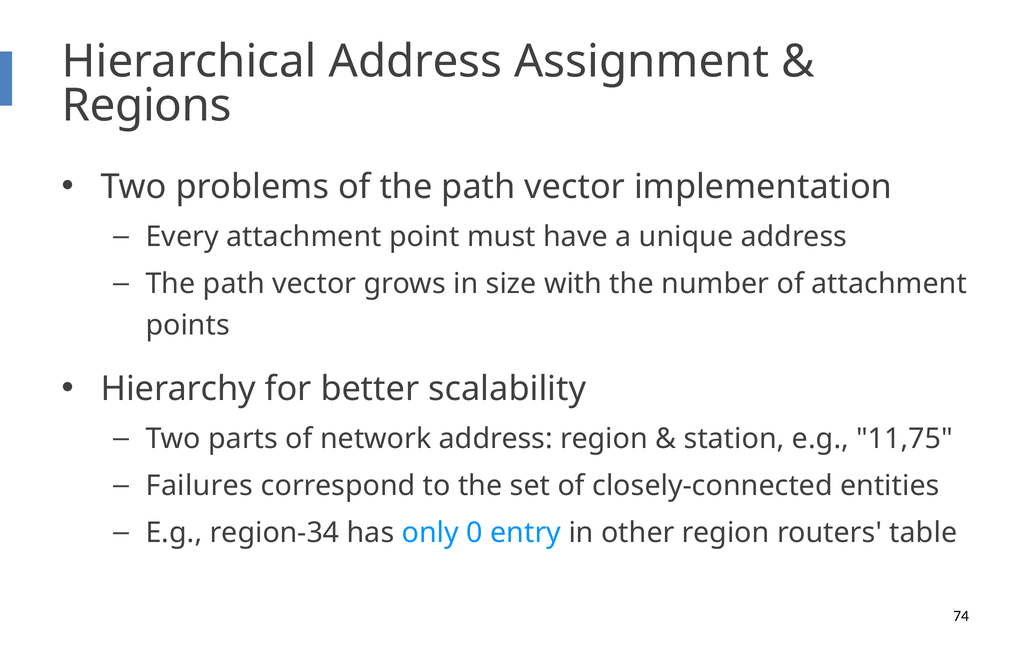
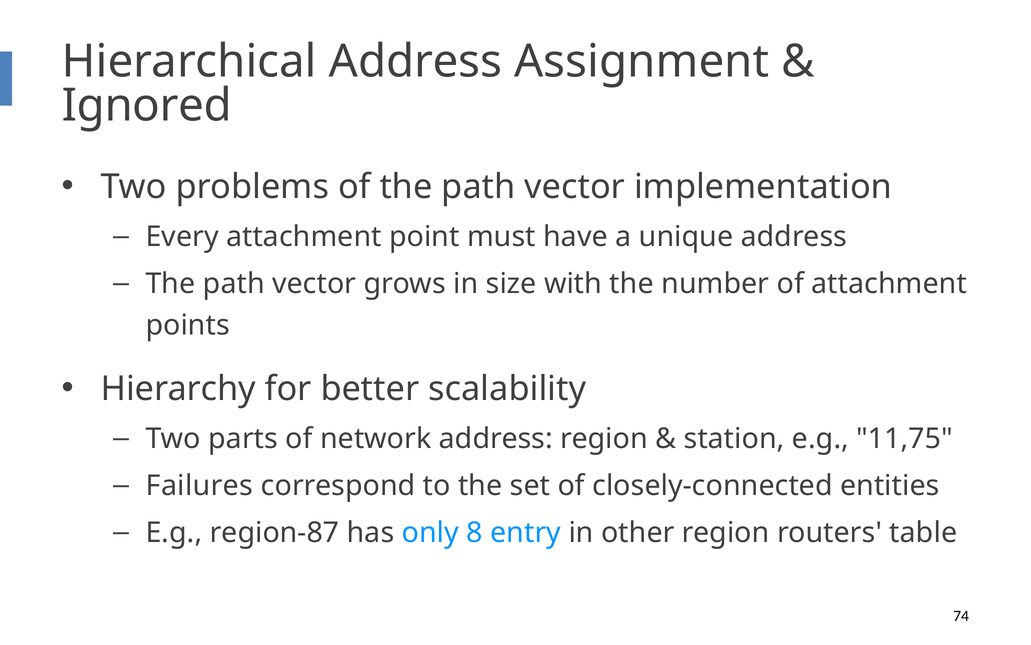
Regions: Regions -> Ignored
region-34: region-34 -> region-87
0: 0 -> 8
